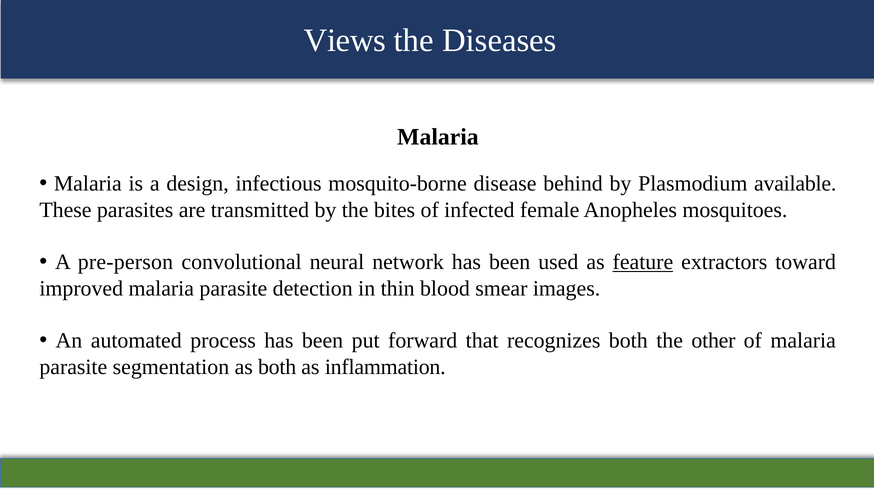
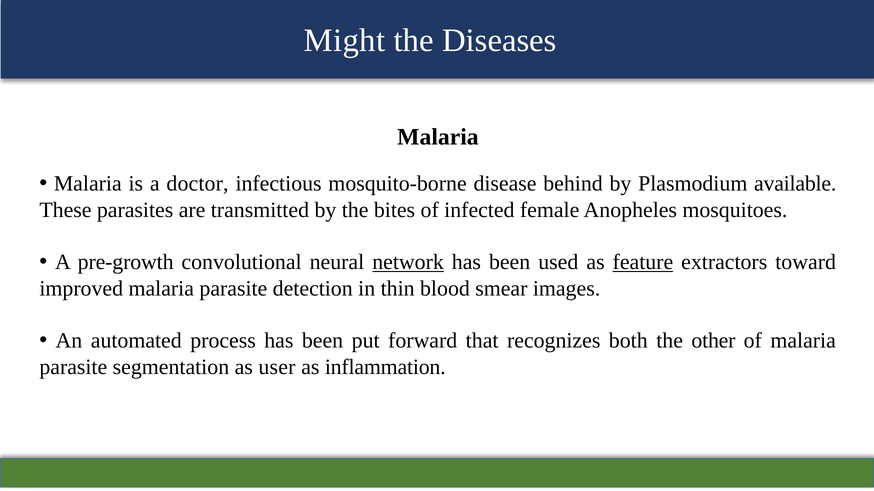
Views: Views -> Might
design: design -> doctor
pre-person: pre-person -> pre-growth
network underline: none -> present
as both: both -> user
